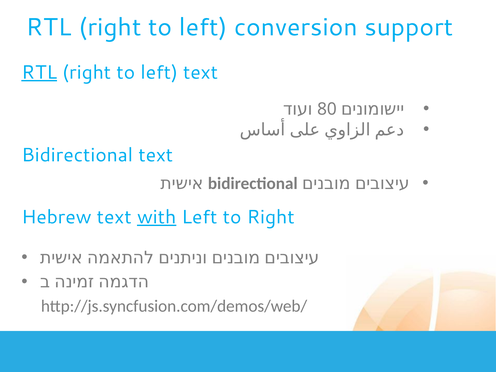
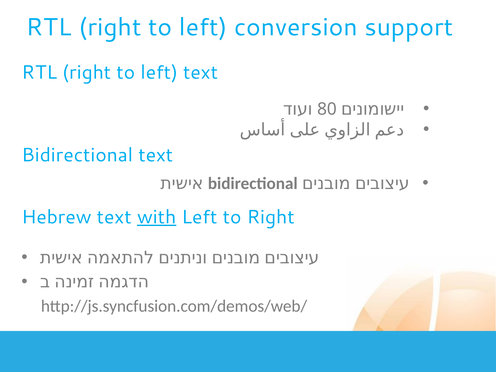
RTL at (39, 72) underline: present -> none
